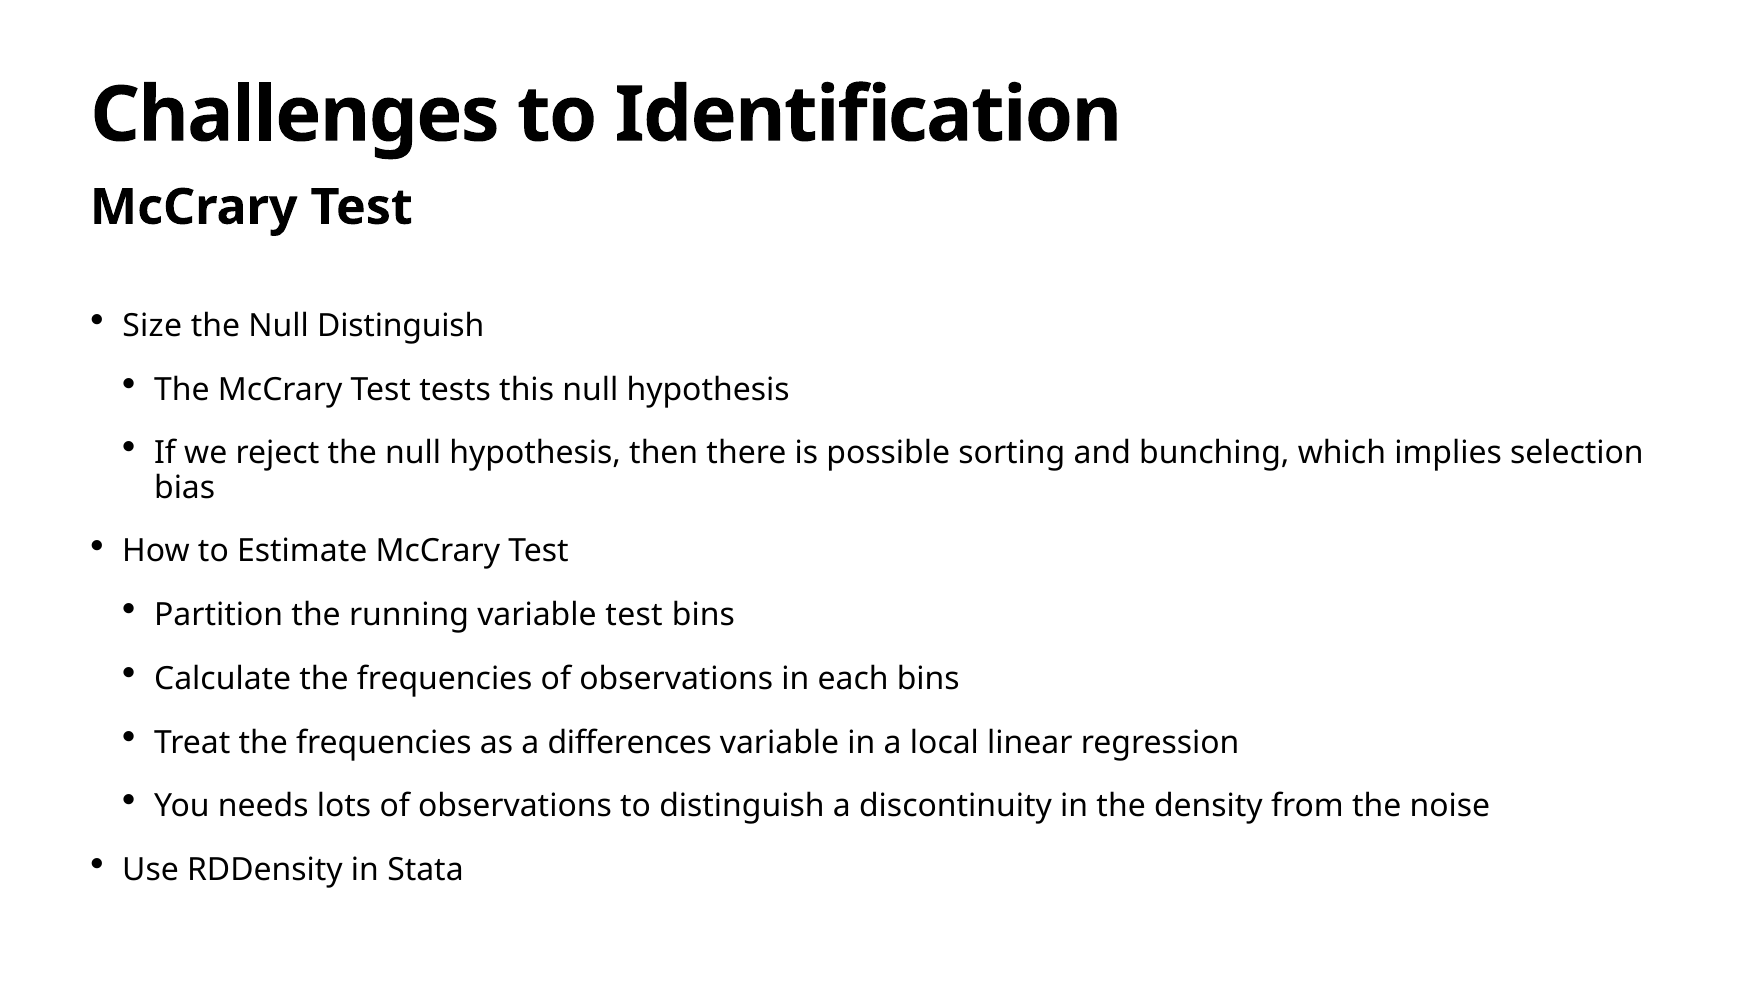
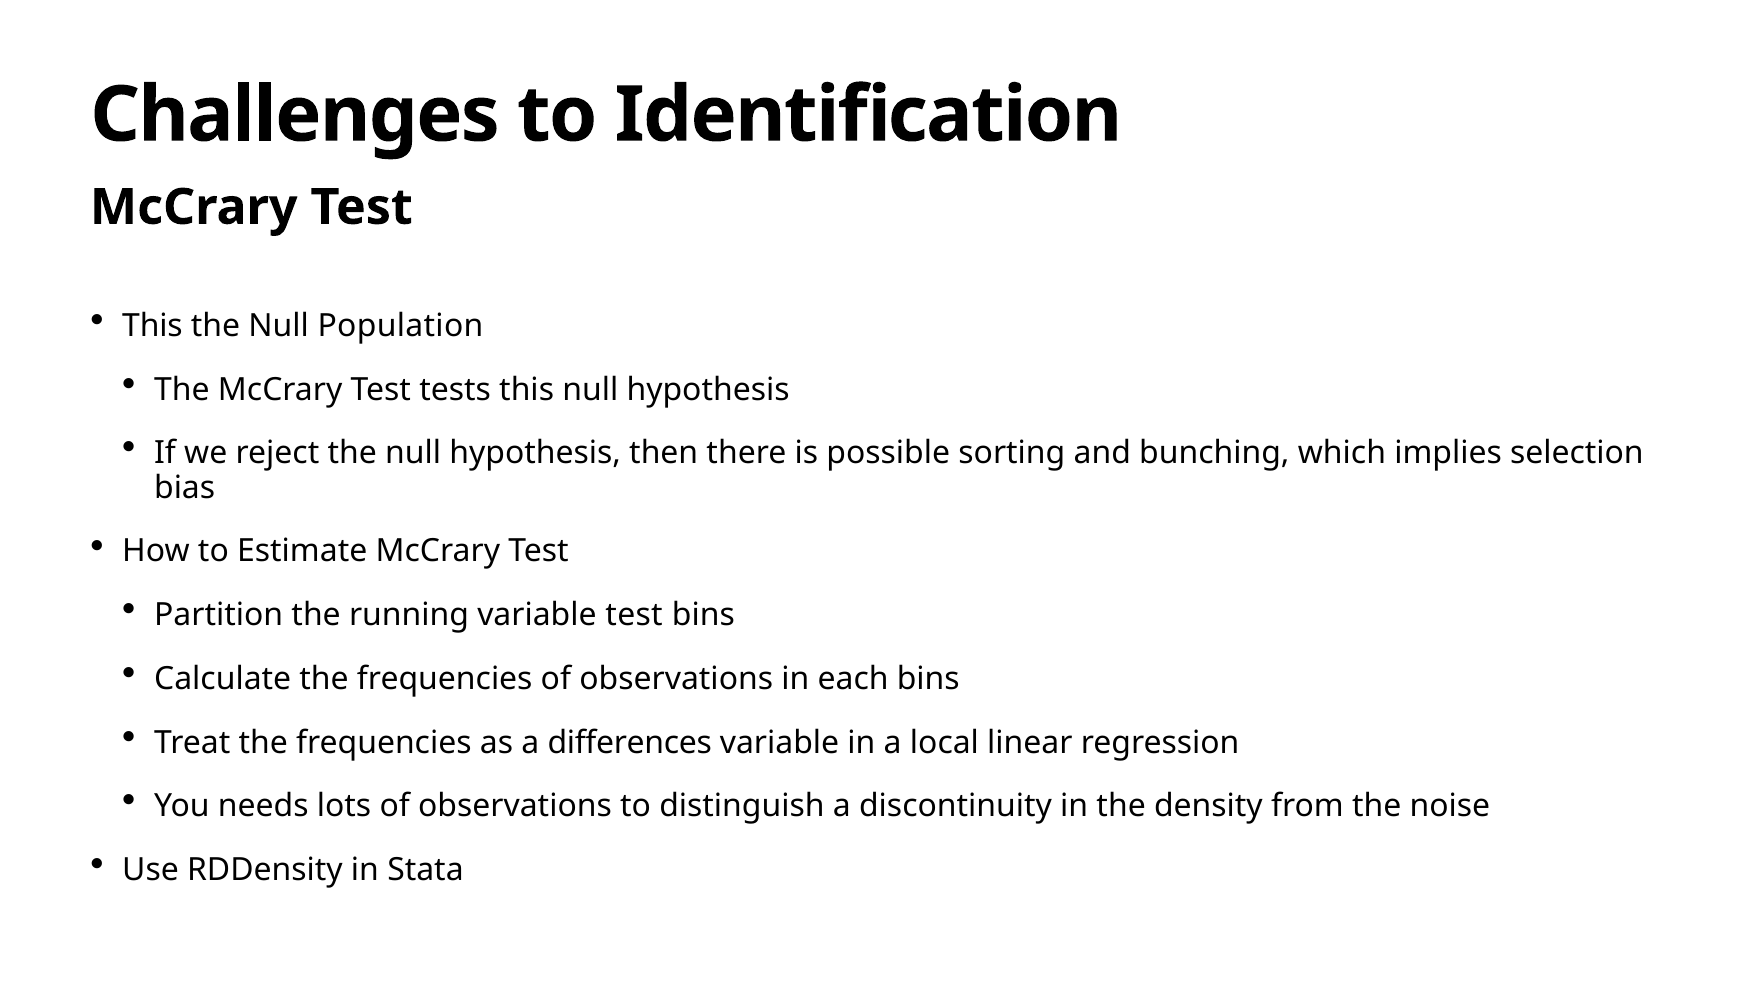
Size at (152, 326): Size -> This
Null Distinguish: Distinguish -> Population
